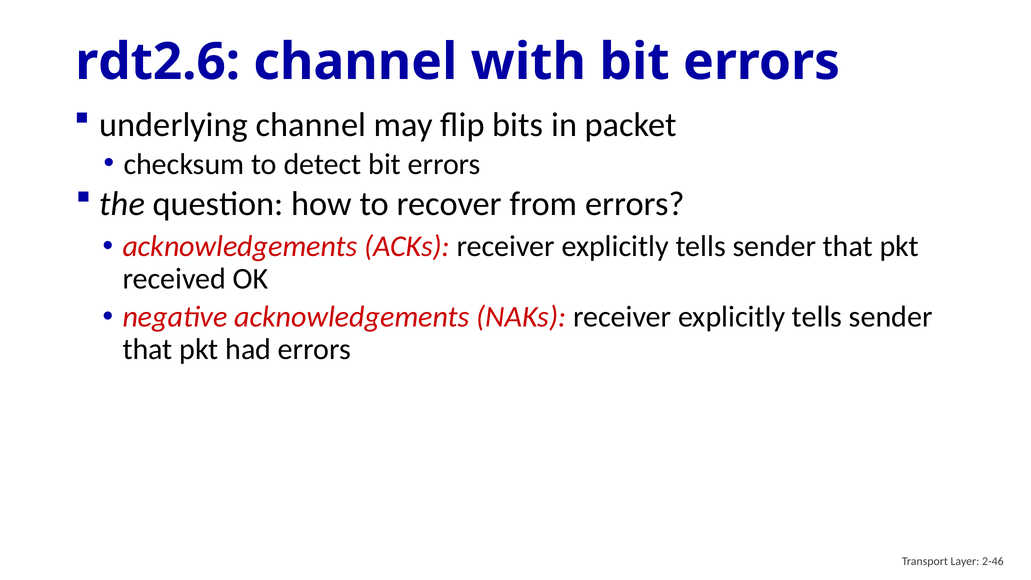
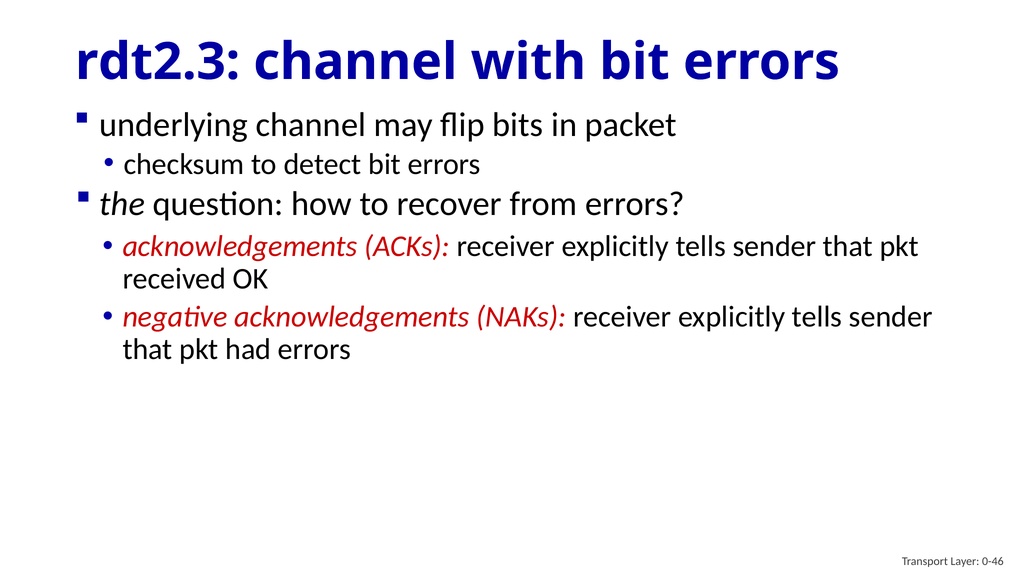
rdt2.6: rdt2.6 -> rdt2.3
2-46: 2-46 -> 0-46
